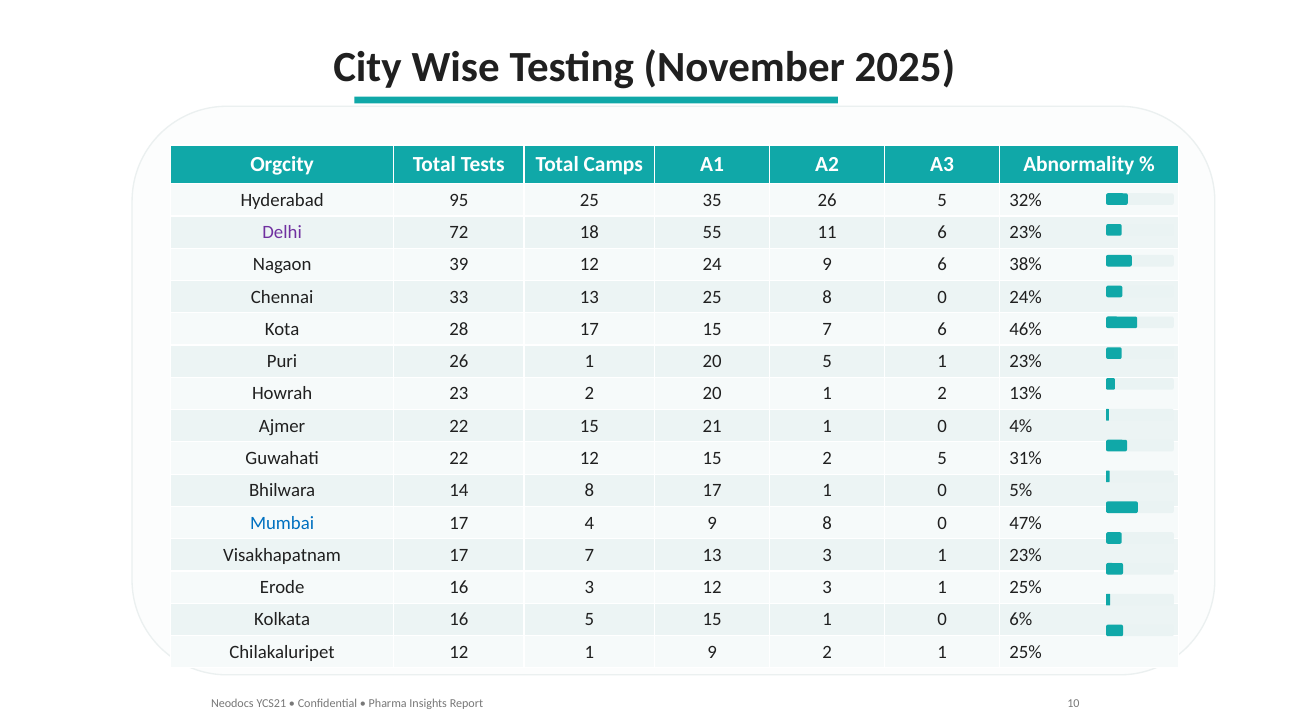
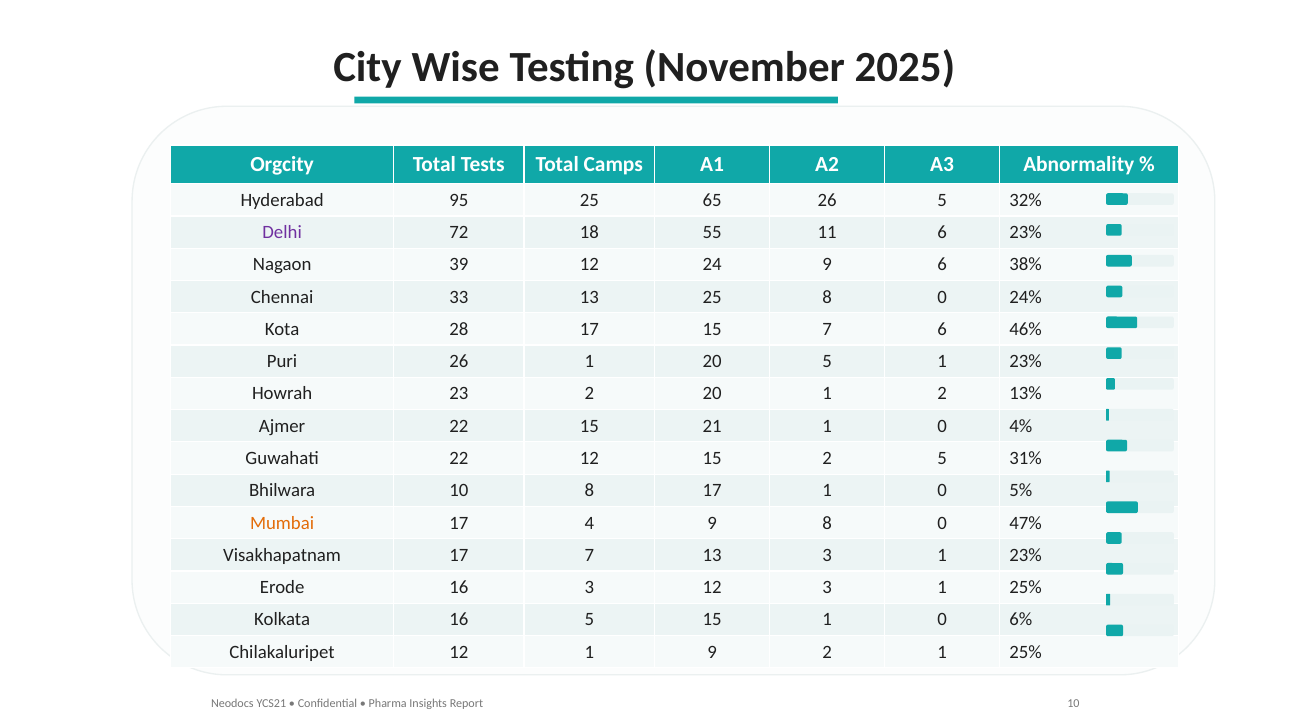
35: 35 -> 65
Bhilwara 14: 14 -> 10
Mumbai colour: blue -> orange
